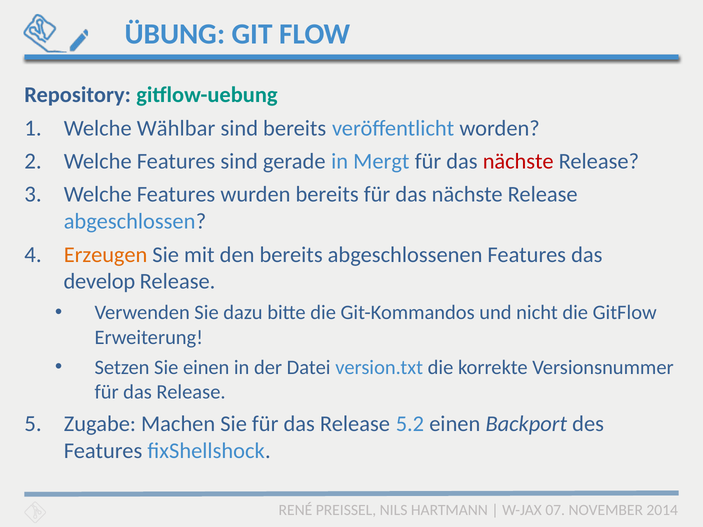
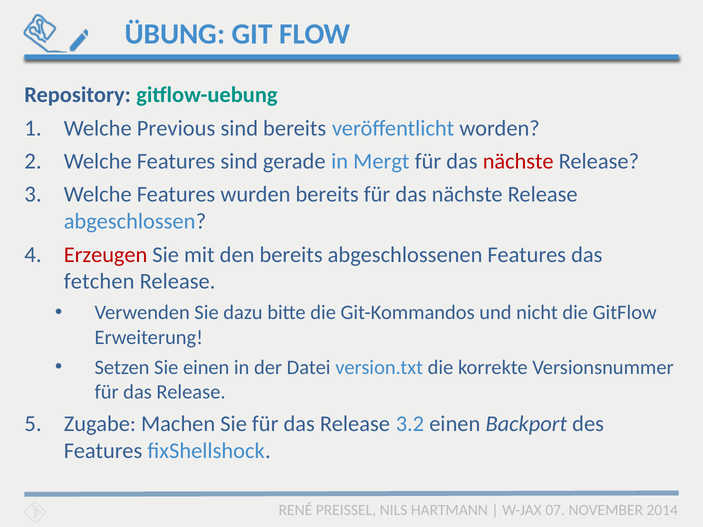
Wählbar: Wählbar -> Previous
Erzeugen colour: orange -> red
develop: develop -> fetchen
5.2: 5.2 -> 3.2
